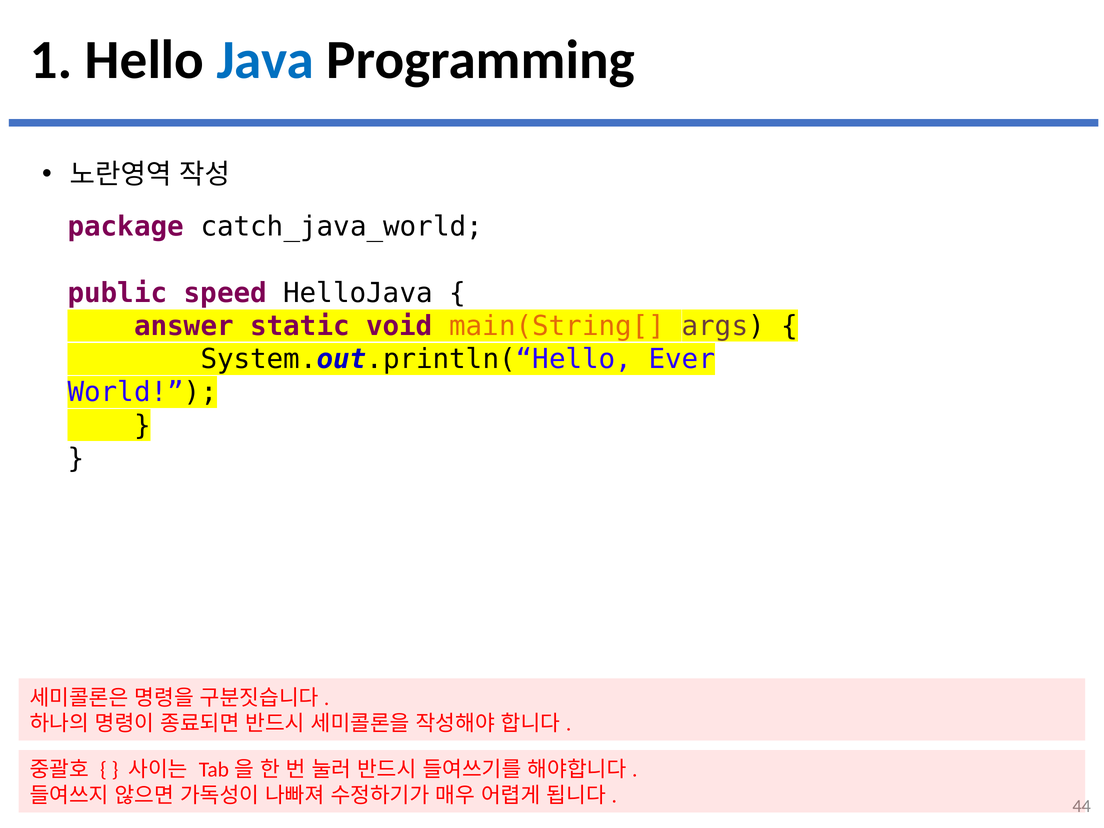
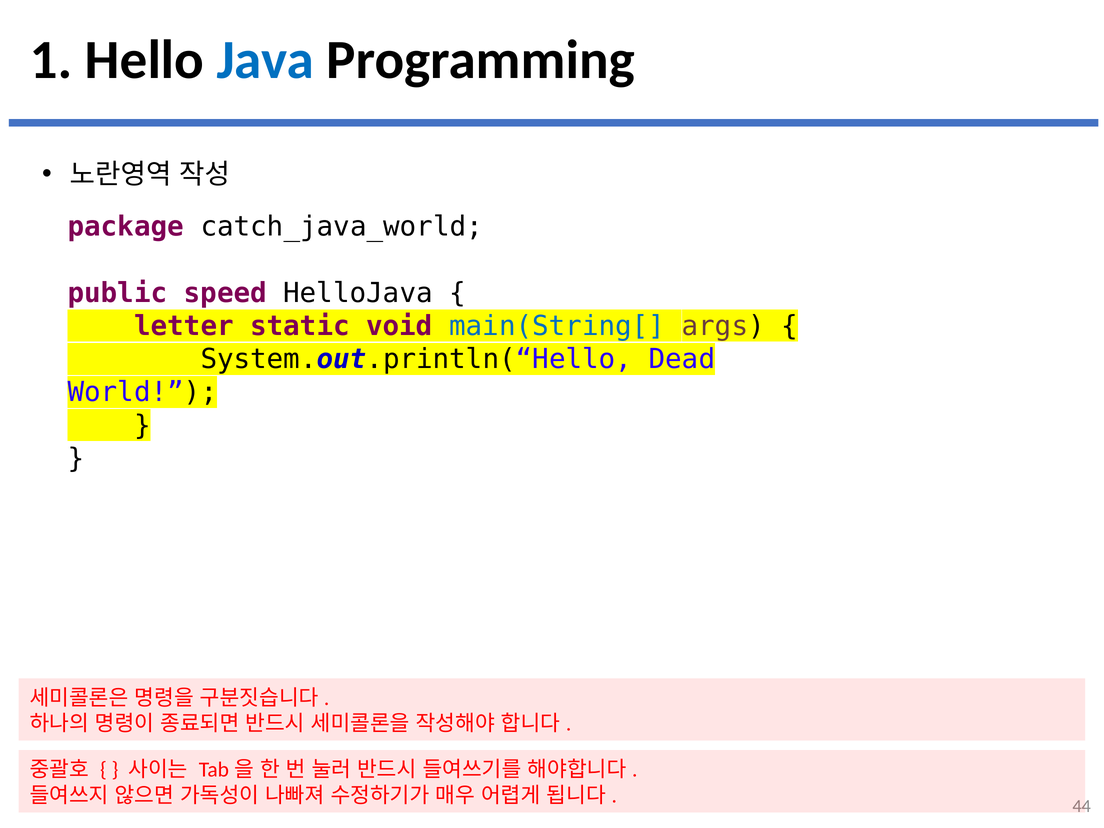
answer: answer -> letter
main(String[ colour: orange -> blue
Ever: Ever -> Dead
